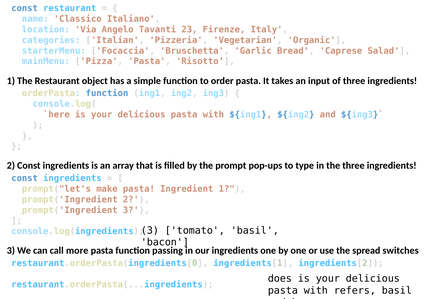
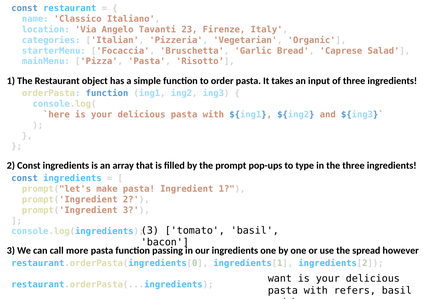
switches: switches -> however
does: does -> want
